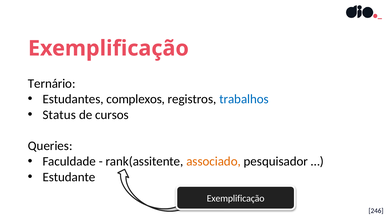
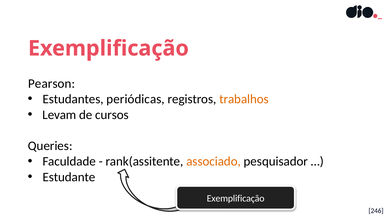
Ternário: Ternário -> Pearson
complexos: complexos -> periódicas
trabalhos colour: blue -> orange
Status: Status -> Levam
